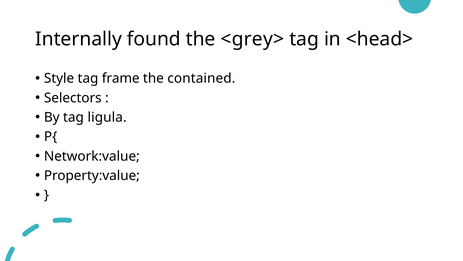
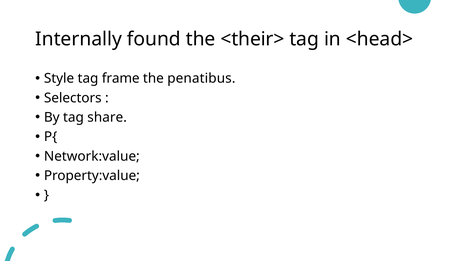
<grey>: <grey> -> <their>
contained: contained -> penatibus
ligula: ligula -> share
